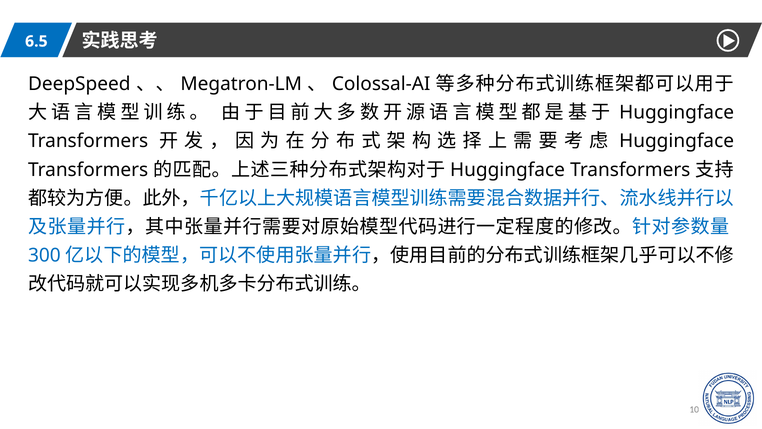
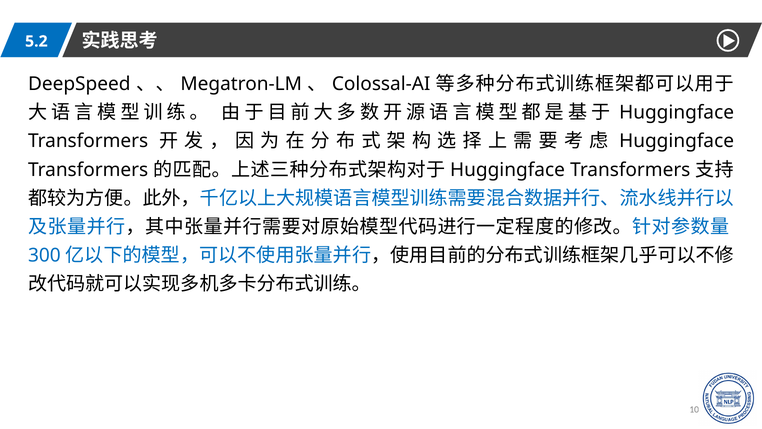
6.5: 6.5 -> 5.2
